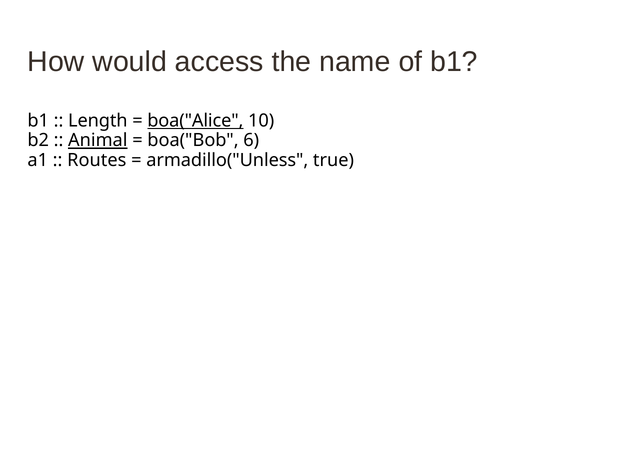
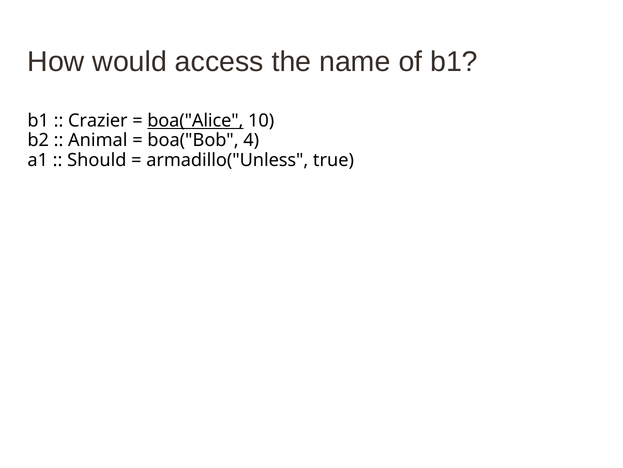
Length: Length -> Crazier
Animal underline: present -> none
6: 6 -> 4
Routes: Routes -> Should
